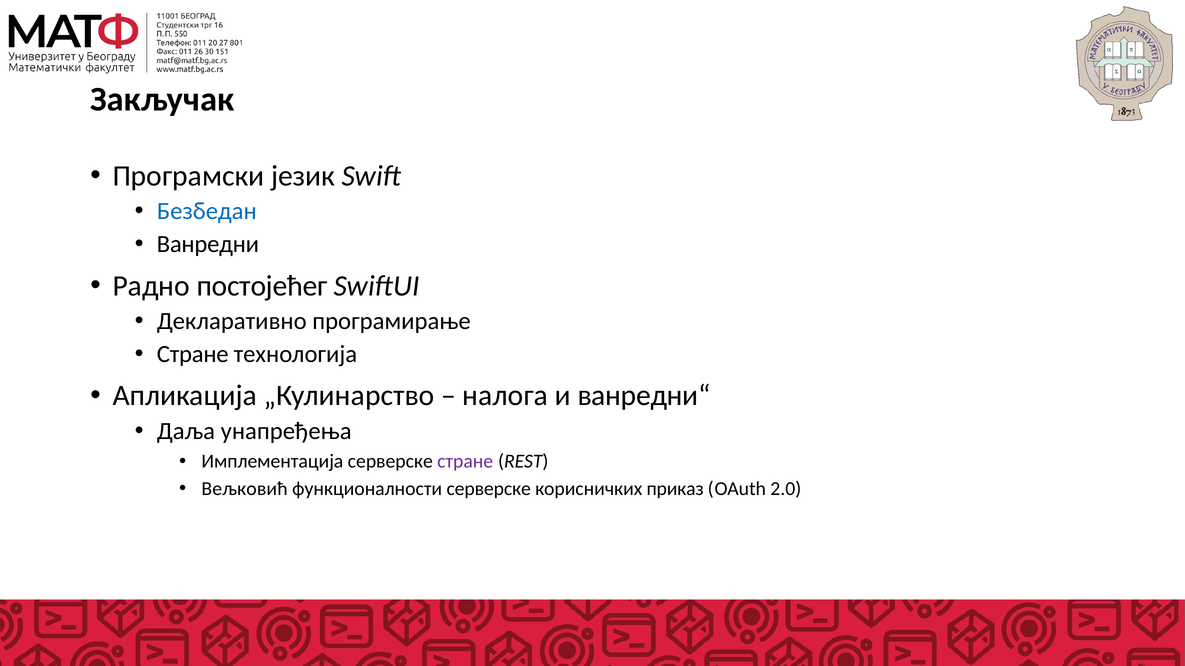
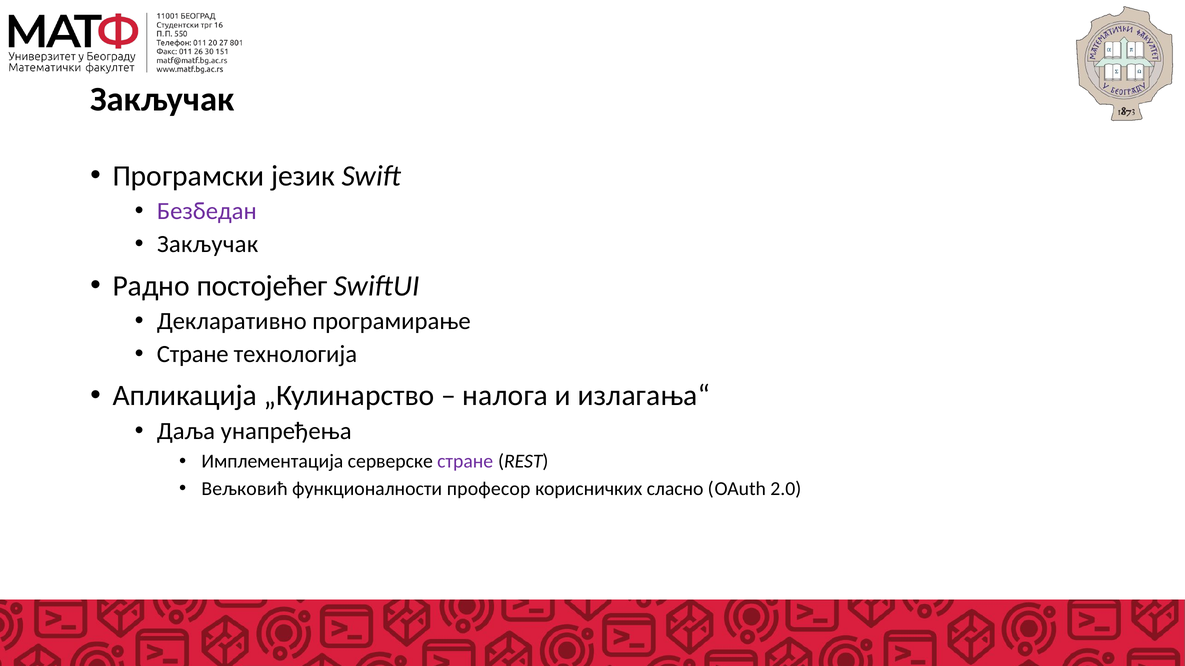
Безбедан colour: blue -> purple
Ванредни at (208, 244): Ванредни -> Закључак
ванредни“: ванредни“ -> излагања“
функционалности серверске: серверске -> професор
приказ: приказ -> сласно
